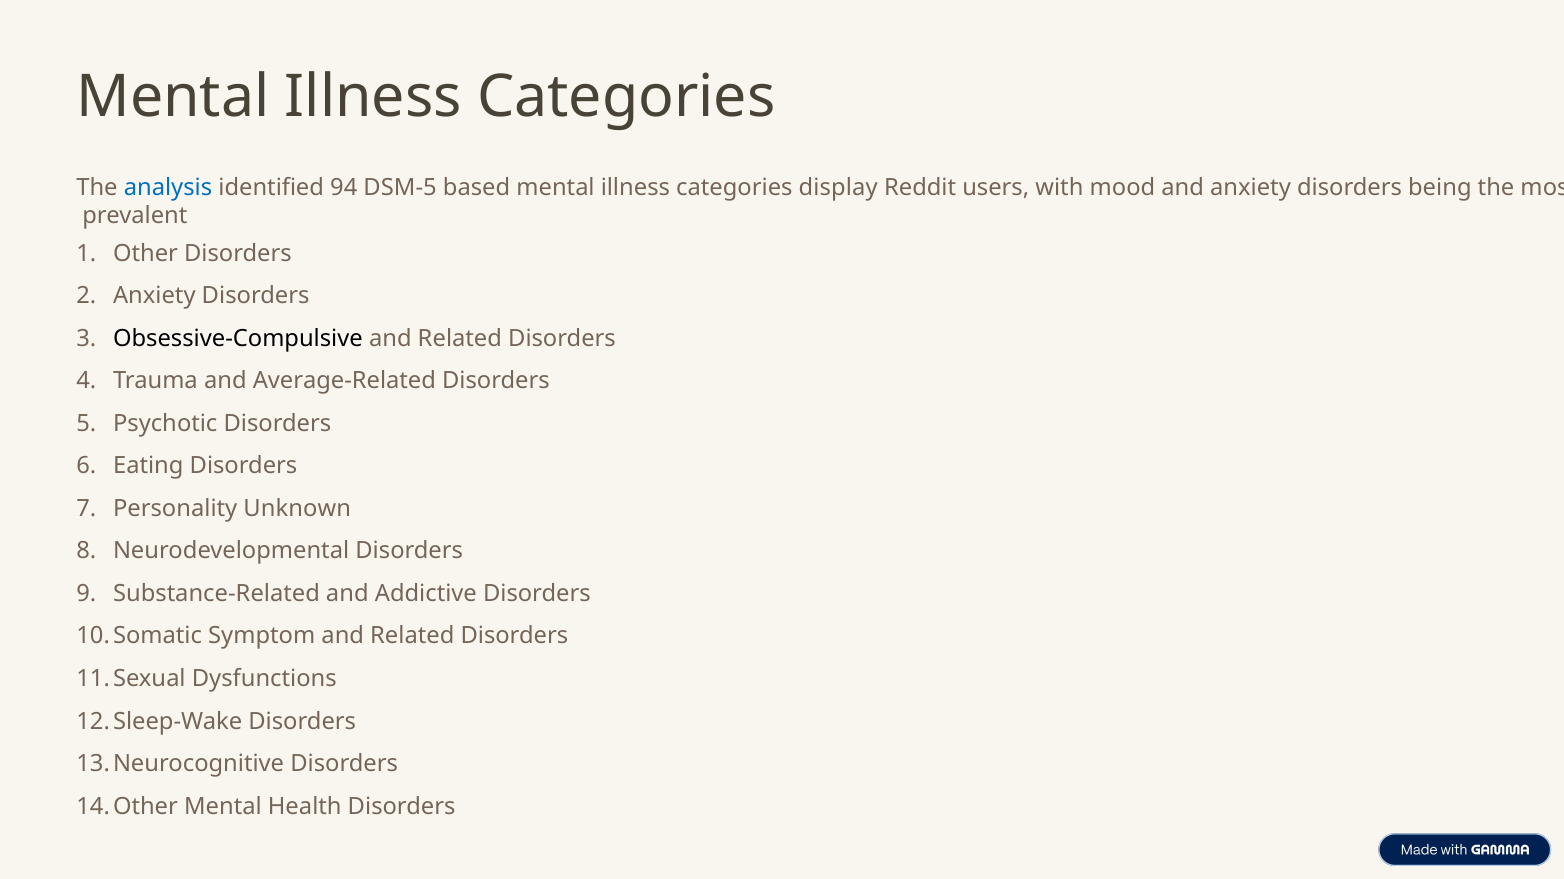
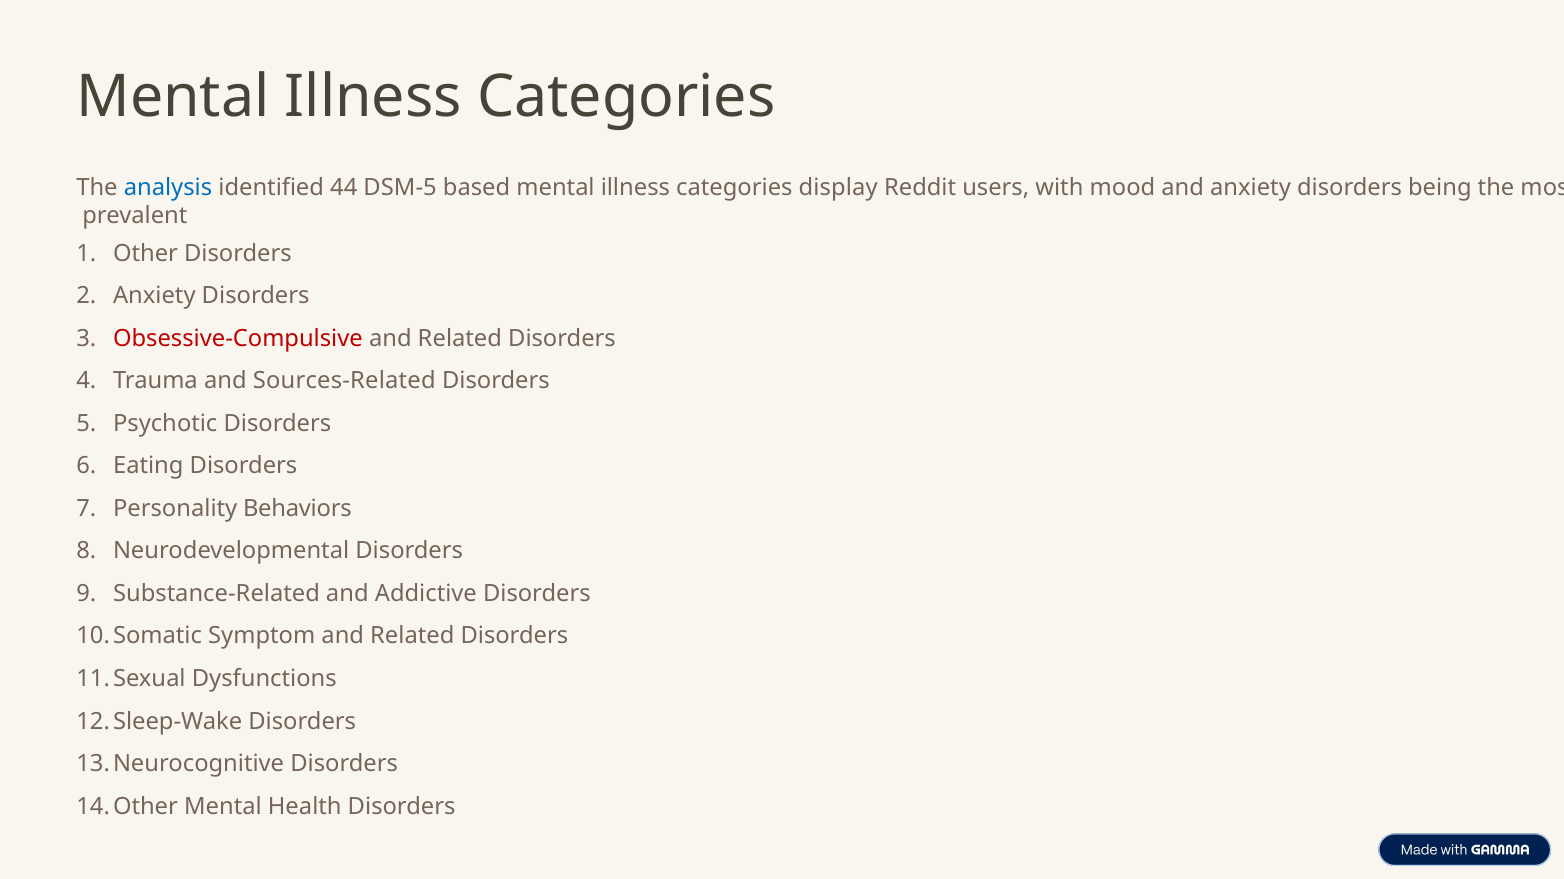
94: 94 -> 44
Obsessive-Compulsive colour: black -> red
Average-Related: Average-Related -> Sources-Related
Unknown: Unknown -> Behaviors
